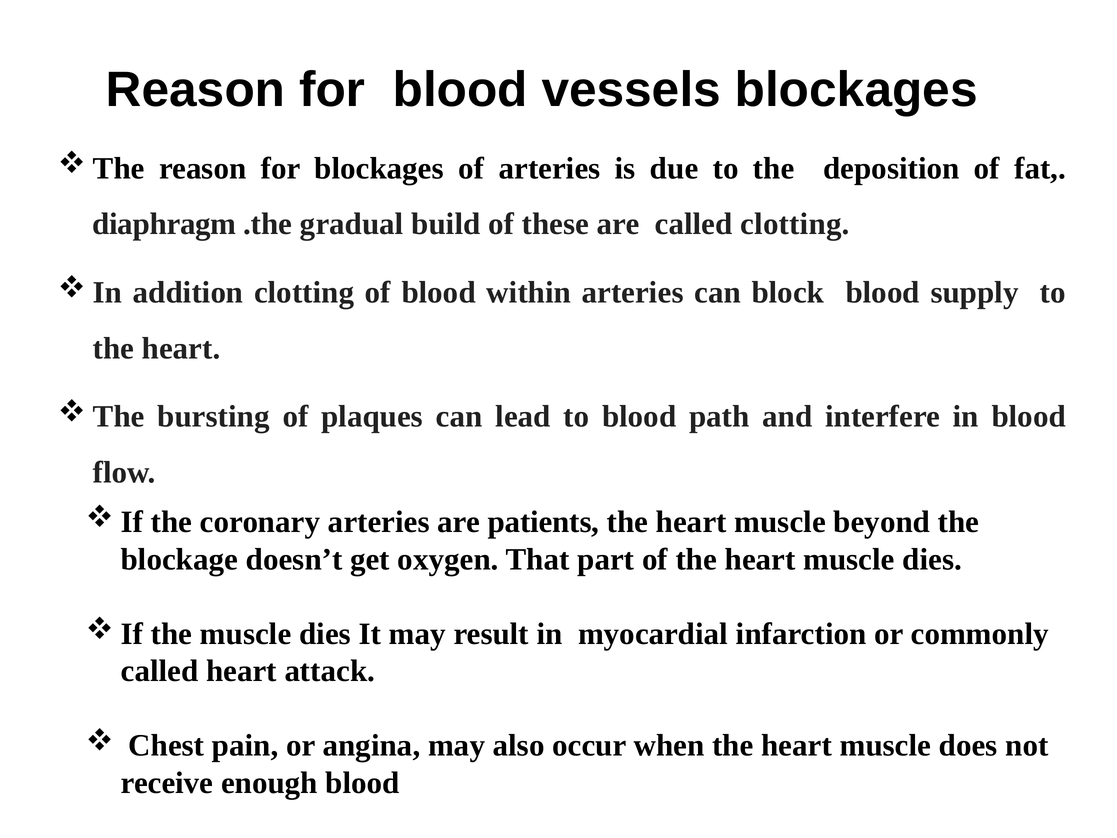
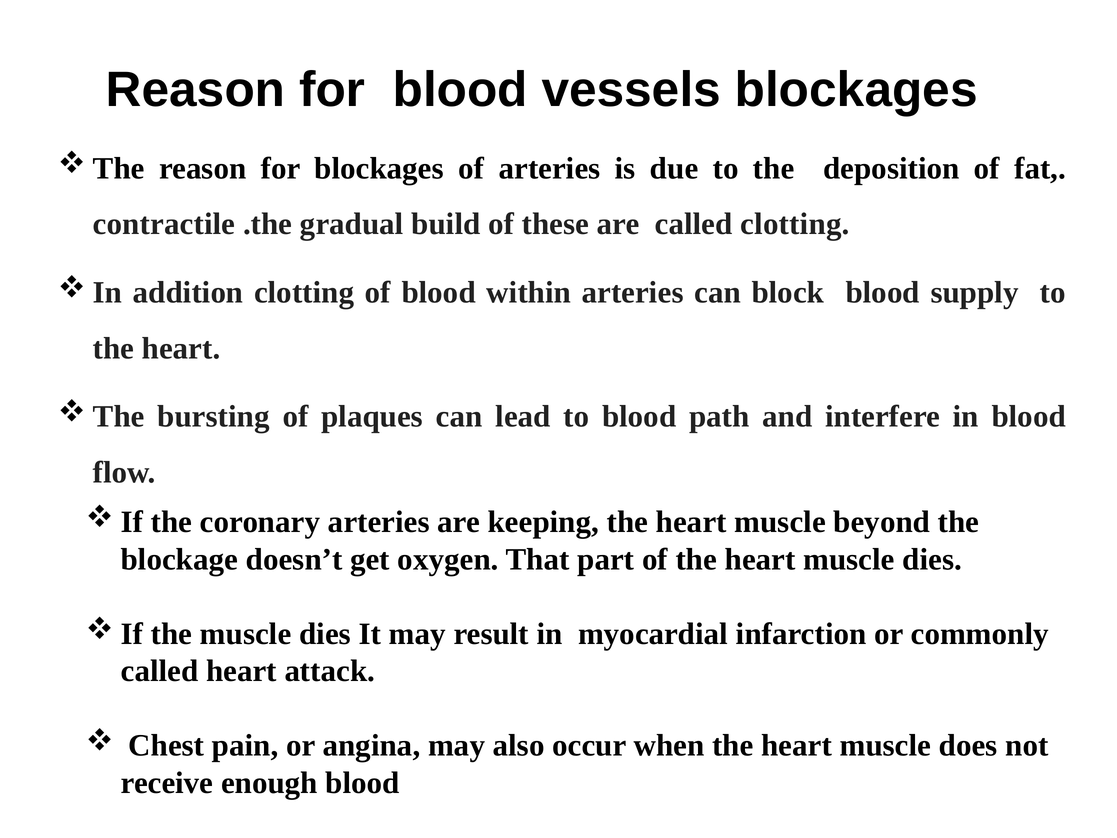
diaphragm: diaphragm -> contractile
patients: patients -> keeping
